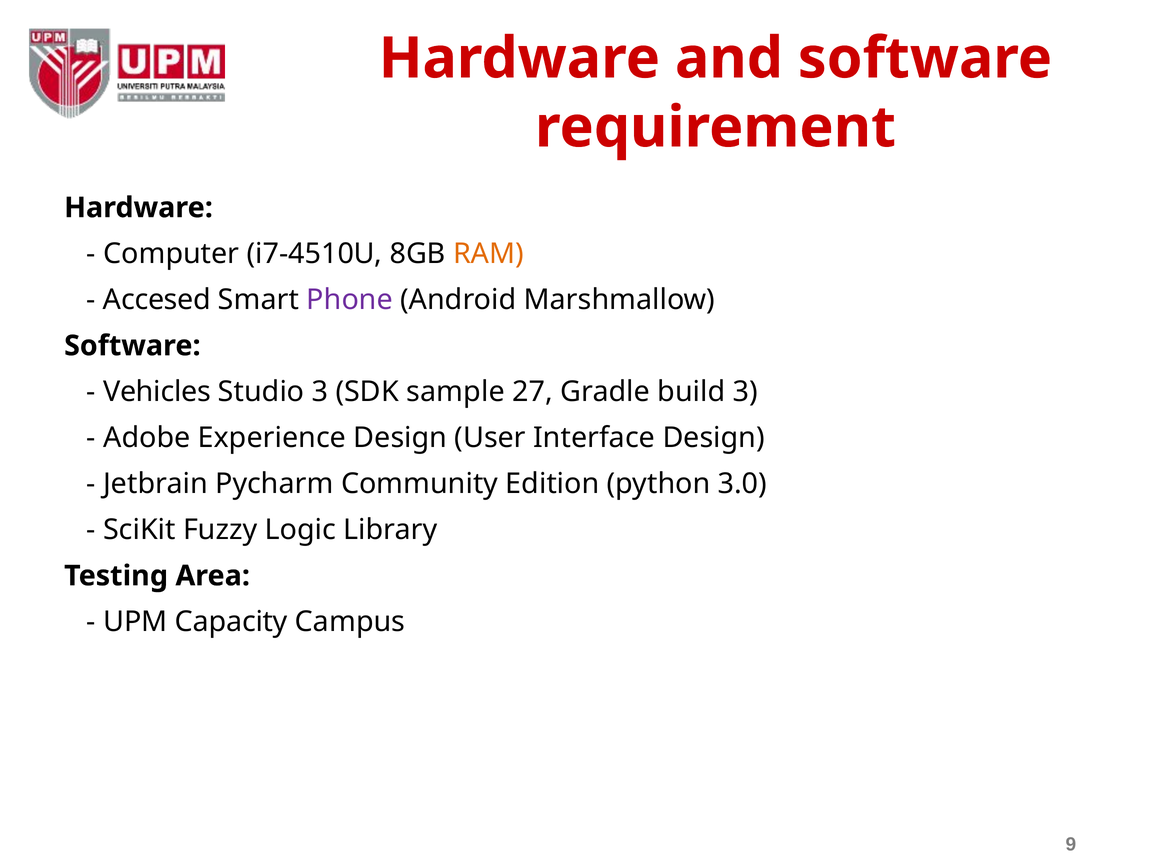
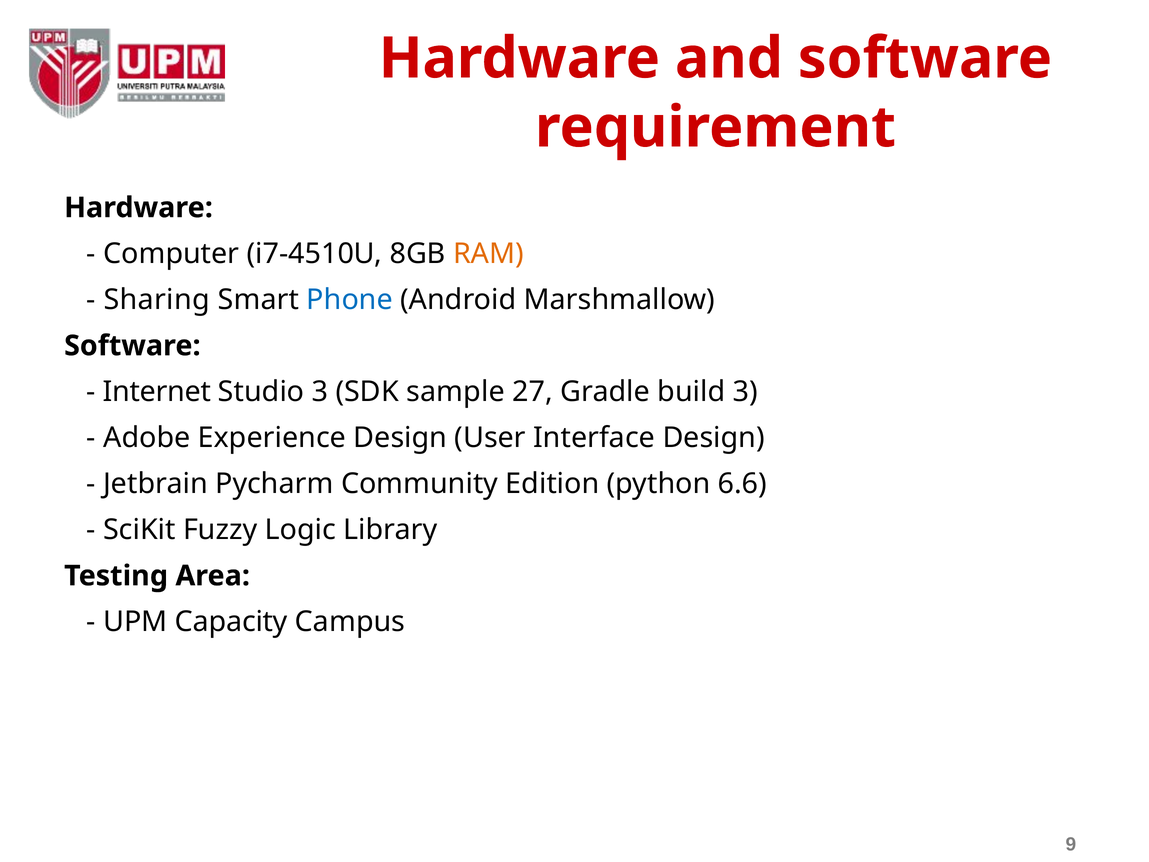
Accesed: Accesed -> Sharing
Phone colour: purple -> blue
Vehicles: Vehicles -> Internet
3.0: 3.0 -> 6.6
